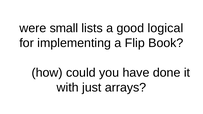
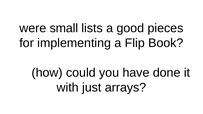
logical: logical -> pieces
